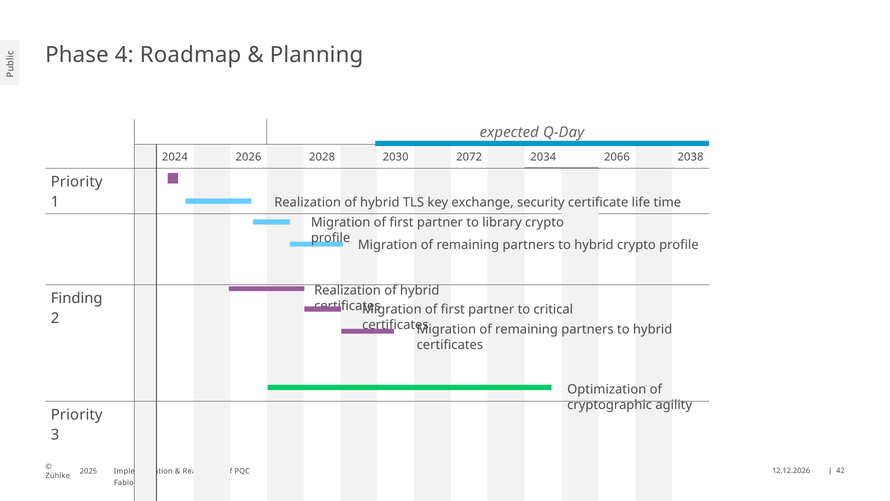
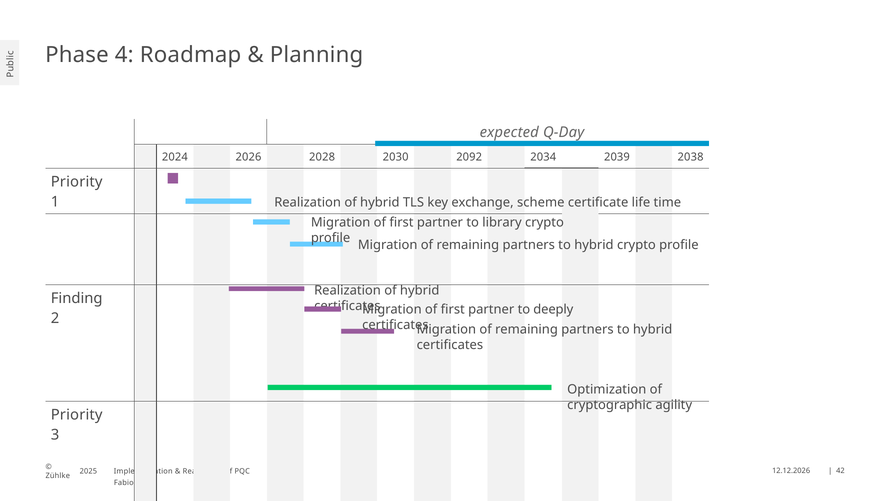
2072: 2072 -> 2092
2066: 2066 -> 2039
security: security -> scheme
critical: critical -> deeply
